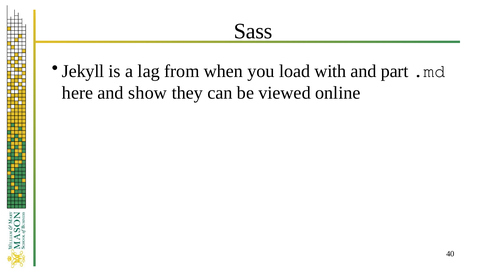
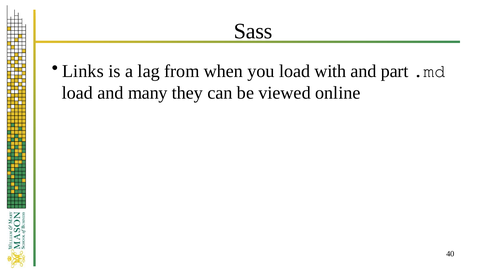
Jekyll: Jekyll -> Links
here at (78, 93): here -> load
show: show -> many
